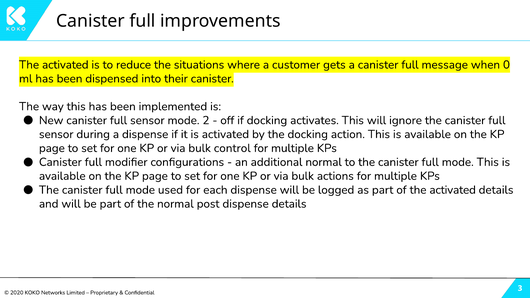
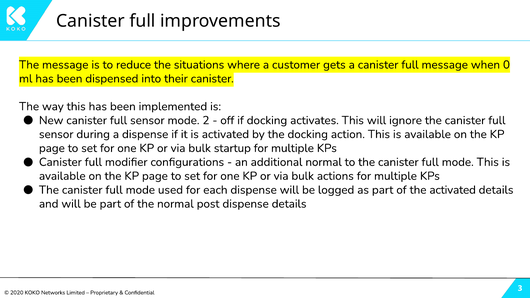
activated at (65, 65): activated -> message
control: control -> startup
